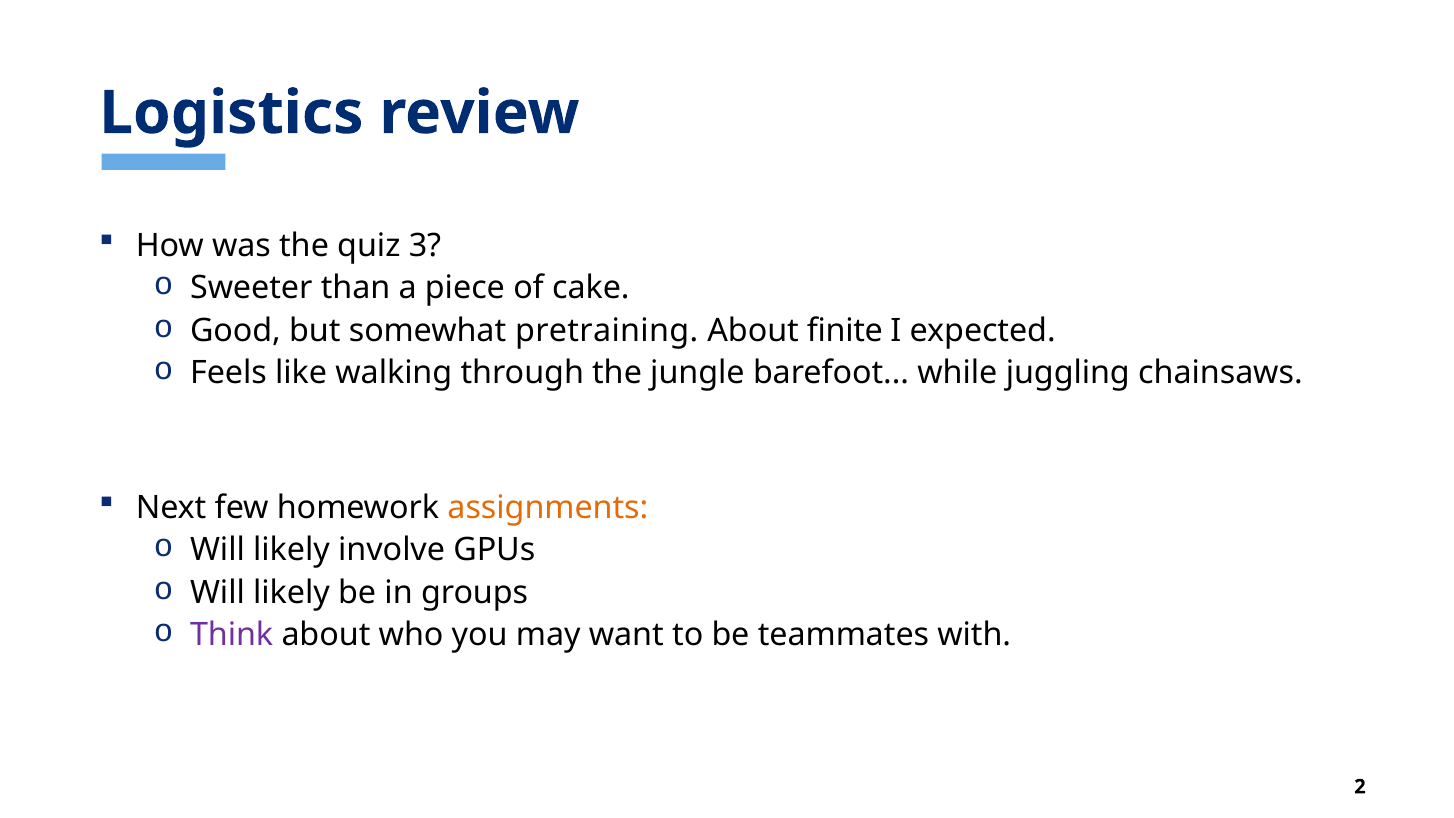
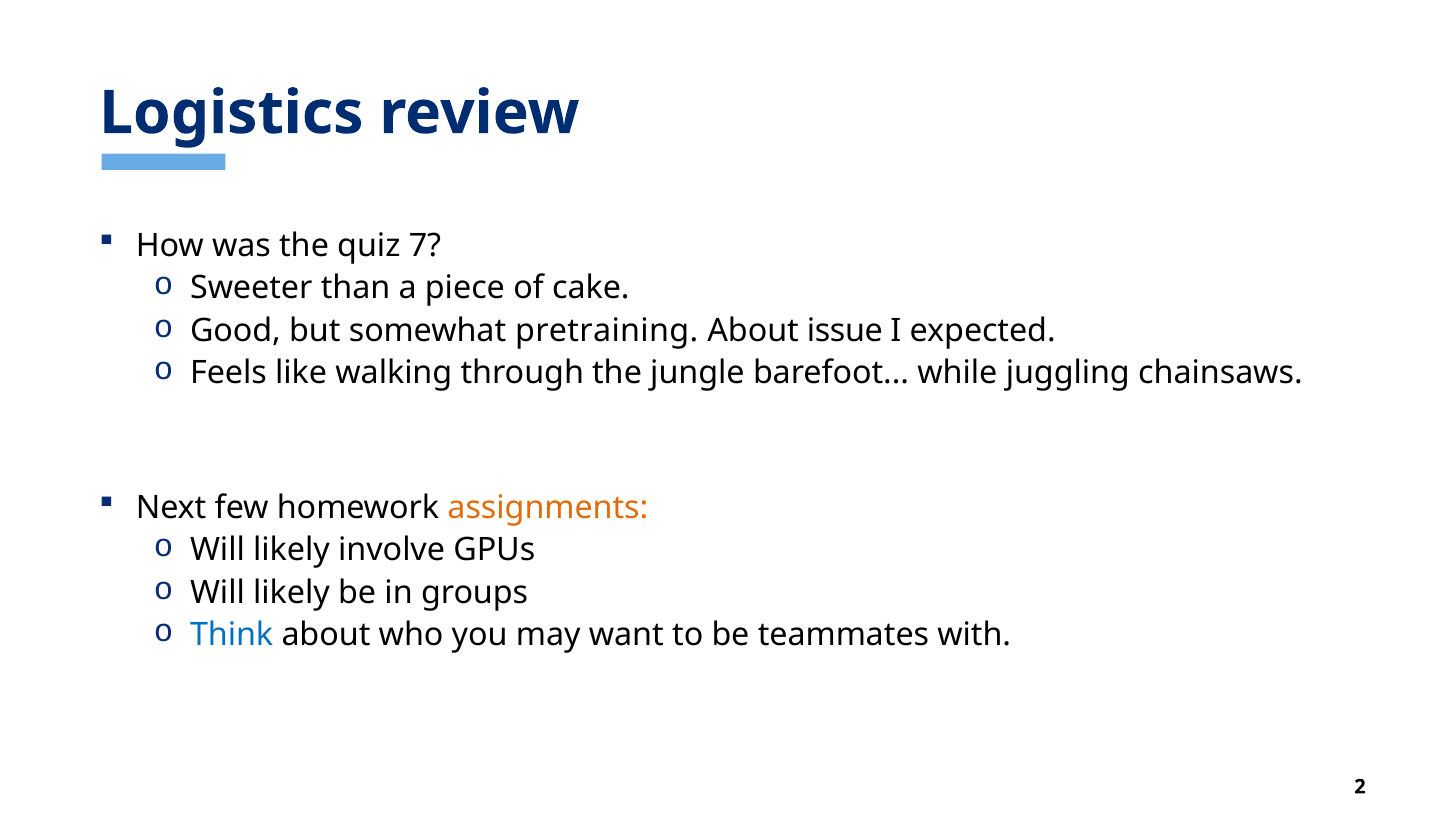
3: 3 -> 7
finite: finite -> issue
Think colour: purple -> blue
